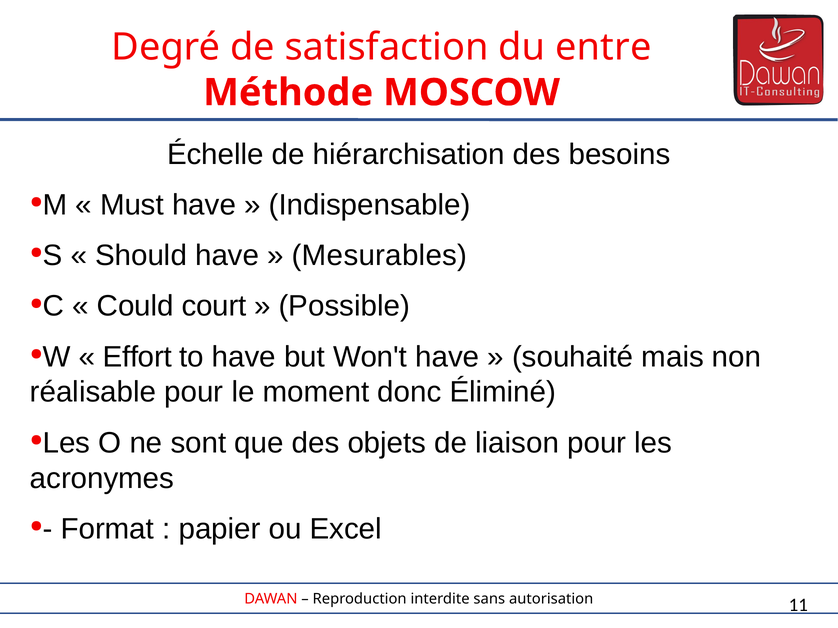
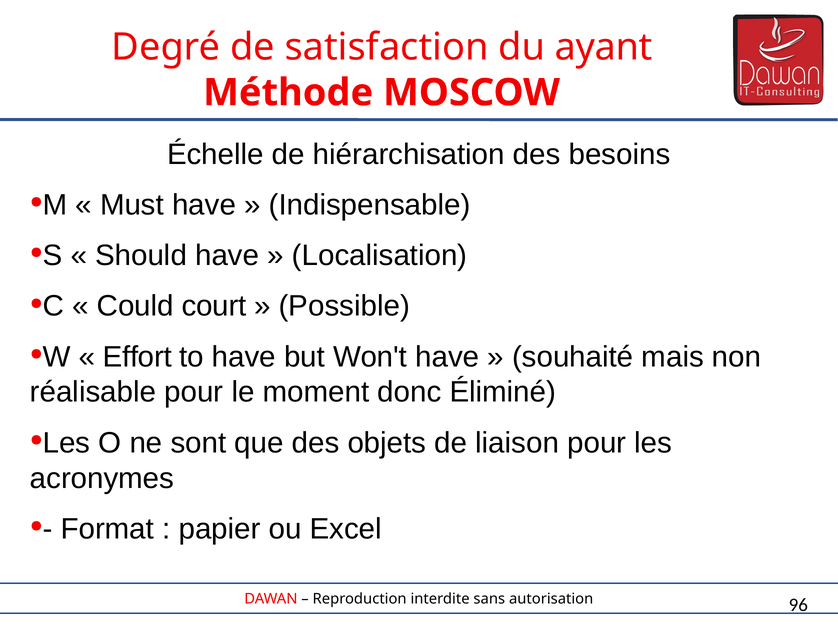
entre: entre -> ayant
Mesurables: Mesurables -> Localisation
11: 11 -> 96
